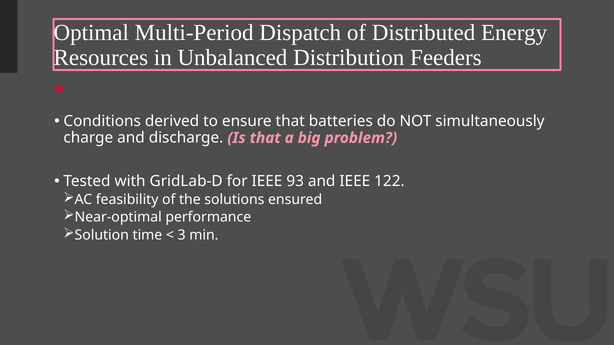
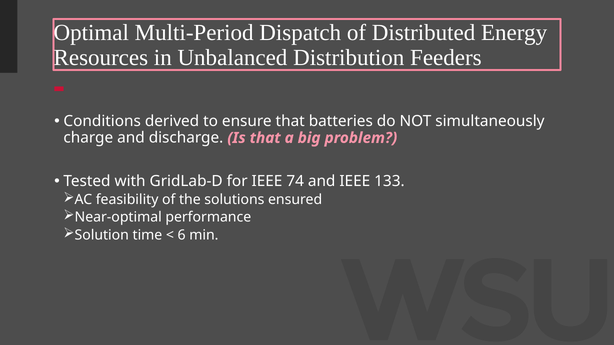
93: 93 -> 74
122: 122 -> 133
3: 3 -> 6
